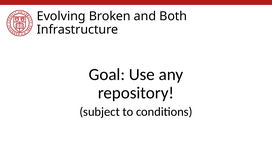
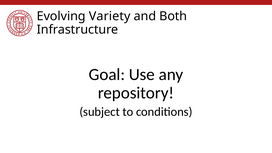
Broken: Broken -> Variety
